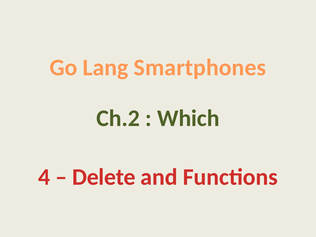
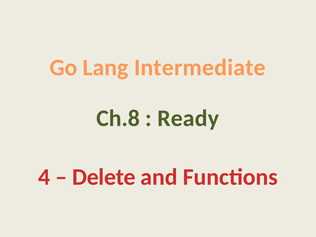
Smartphones: Smartphones -> Intermediate
Ch.2: Ch.2 -> Ch.8
Which: Which -> Ready
